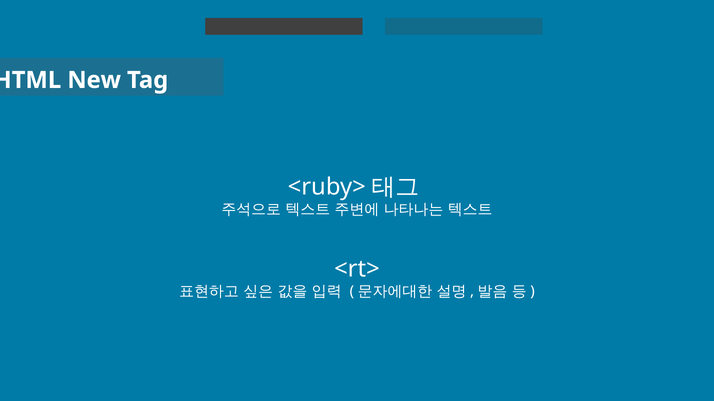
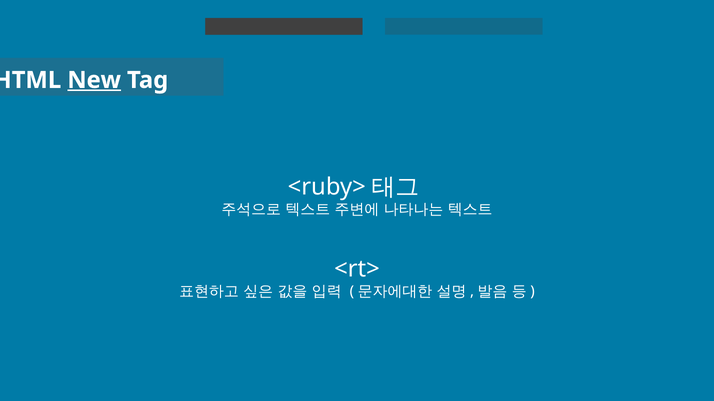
New underline: none -> present
